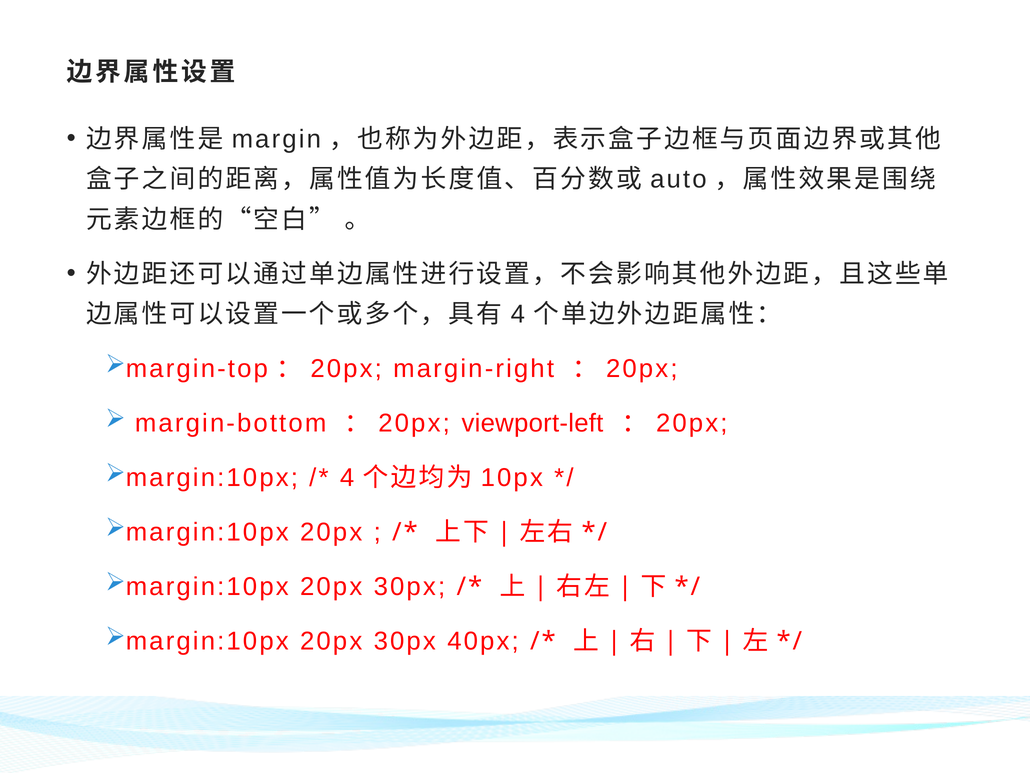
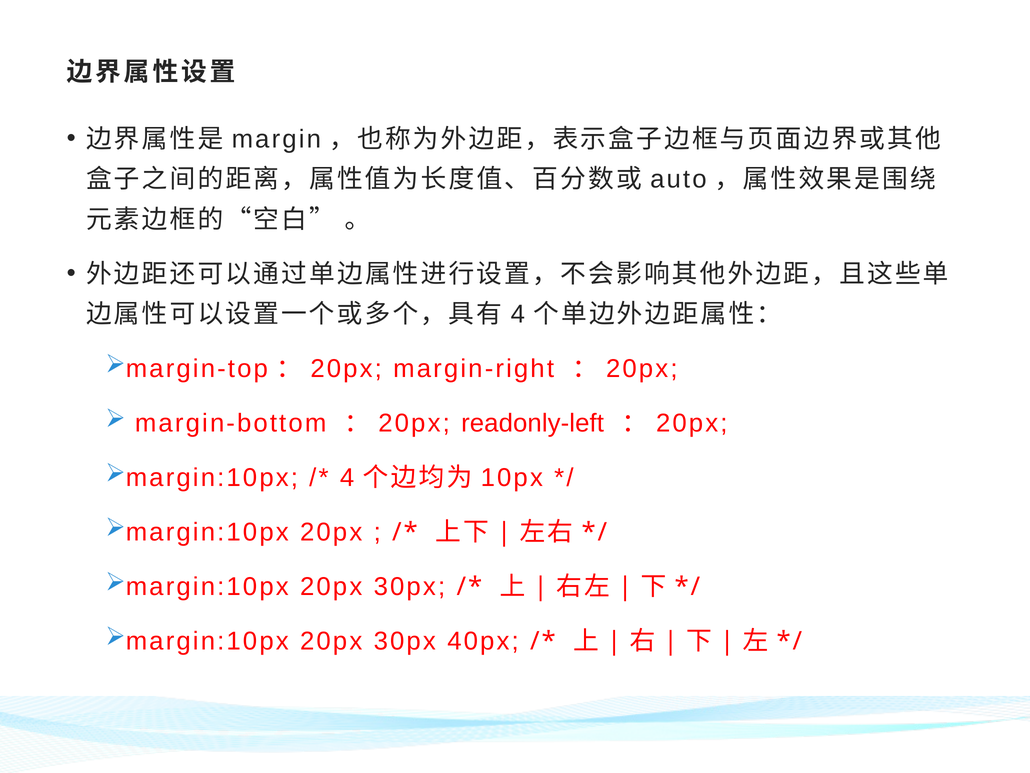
viewport-left: viewport-left -> readonly-left
